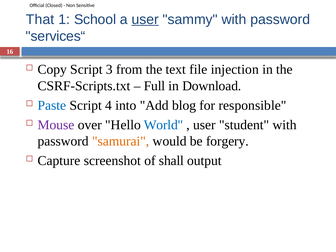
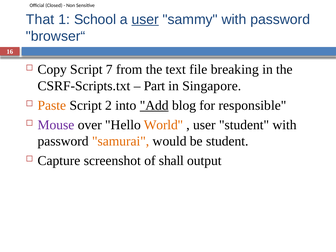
services“: services“ -> browser“
3: 3 -> 7
injection: injection -> breaking
Full: Full -> Part
Download: Download -> Singapore
Paste colour: blue -> orange
4: 4 -> 2
Add underline: none -> present
World colour: blue -> orange
be forgery: forgery -> student
